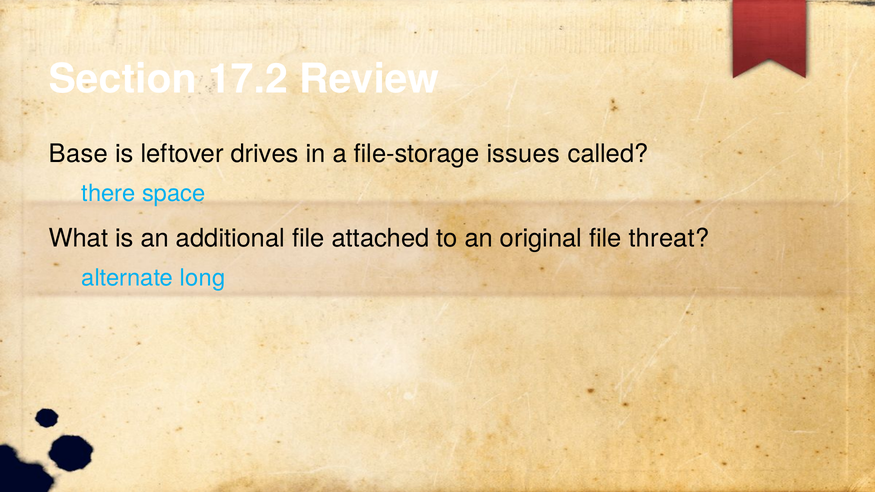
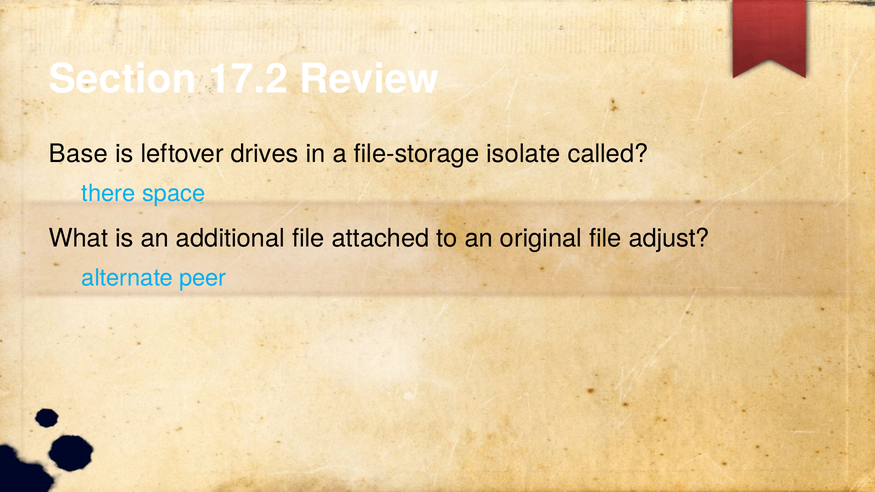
issues: issues -> isolate
threat: threat -> adjust
long: long -> peer
